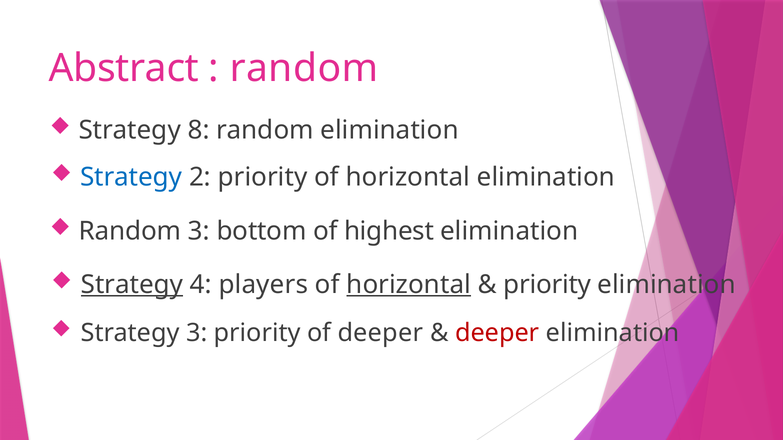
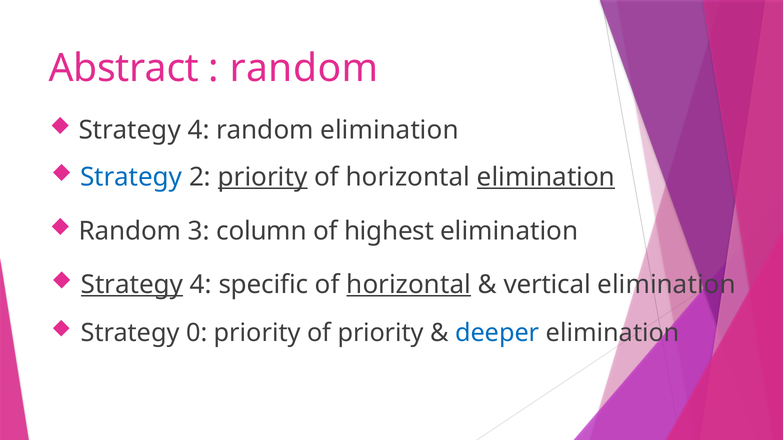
8 at (199, 130): 8 -> 4
priority at (263, 177) underline: none -> present
elimination at (546, 177) underline: none -> present
bottom: bottom -> column
players: players -> specific
priority at (547, 285): priority -> vertical
Strategy 3: 3 -> 0
of deeper: deeper -> priority
deeper at (497, 333) colour: red -> blue
